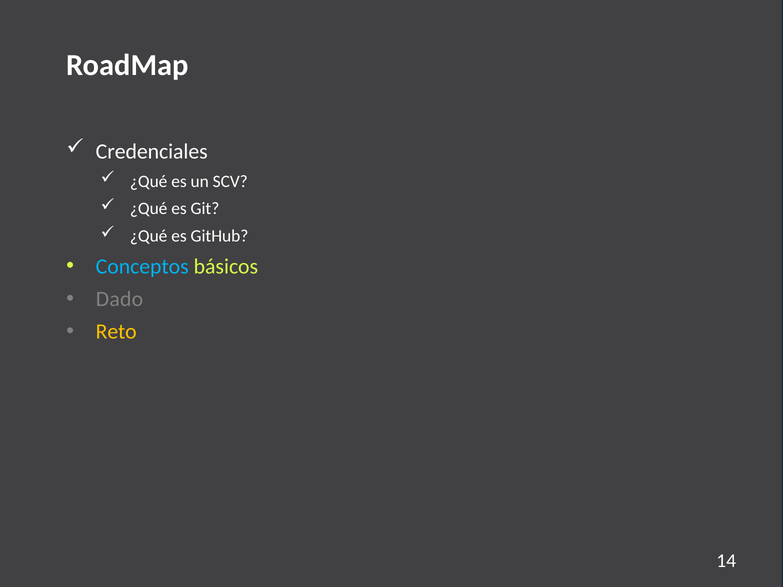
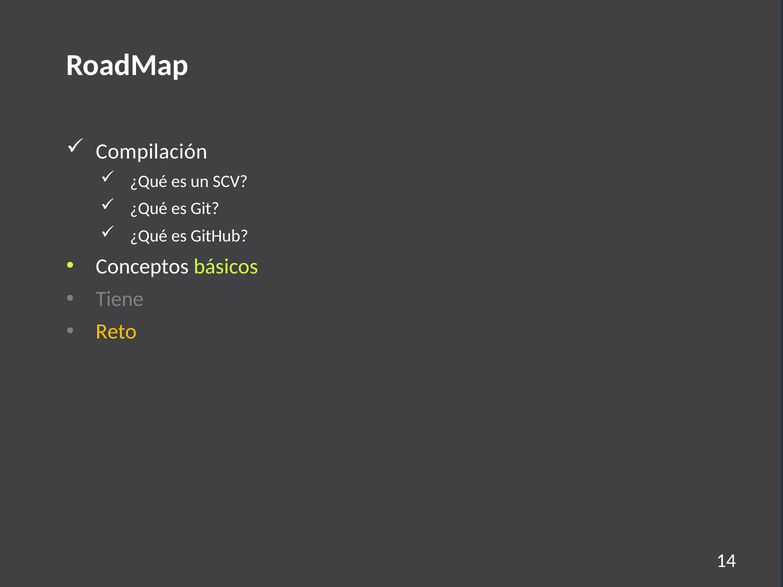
Credenciales: Credenciales -> Compilación
Conceptos colour: light blue -> white
Dado: Dado -> Tiene
